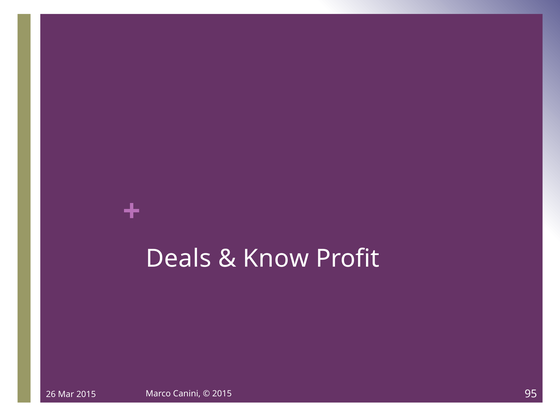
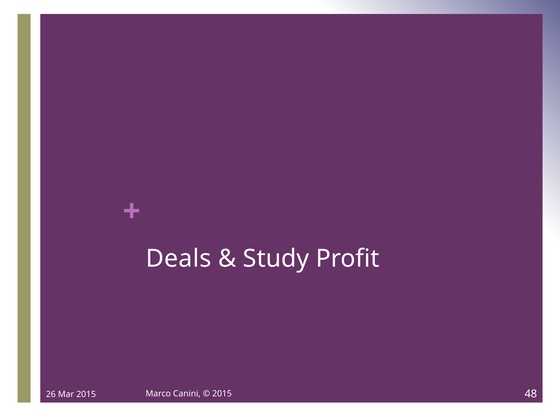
Know: Know -> Study
95: 95 -> 48
